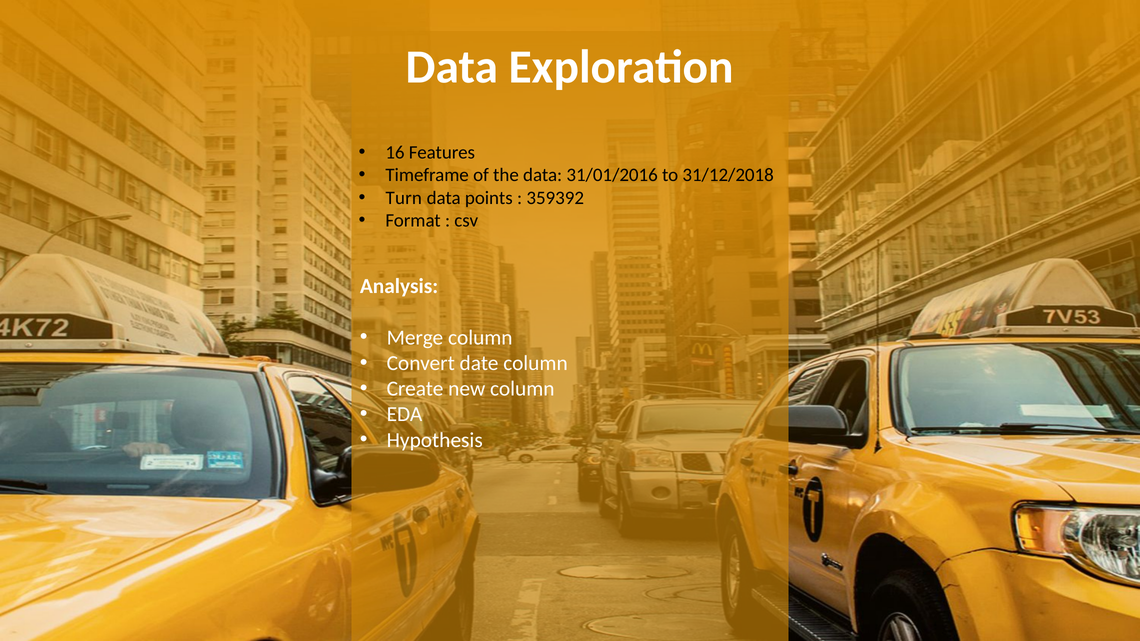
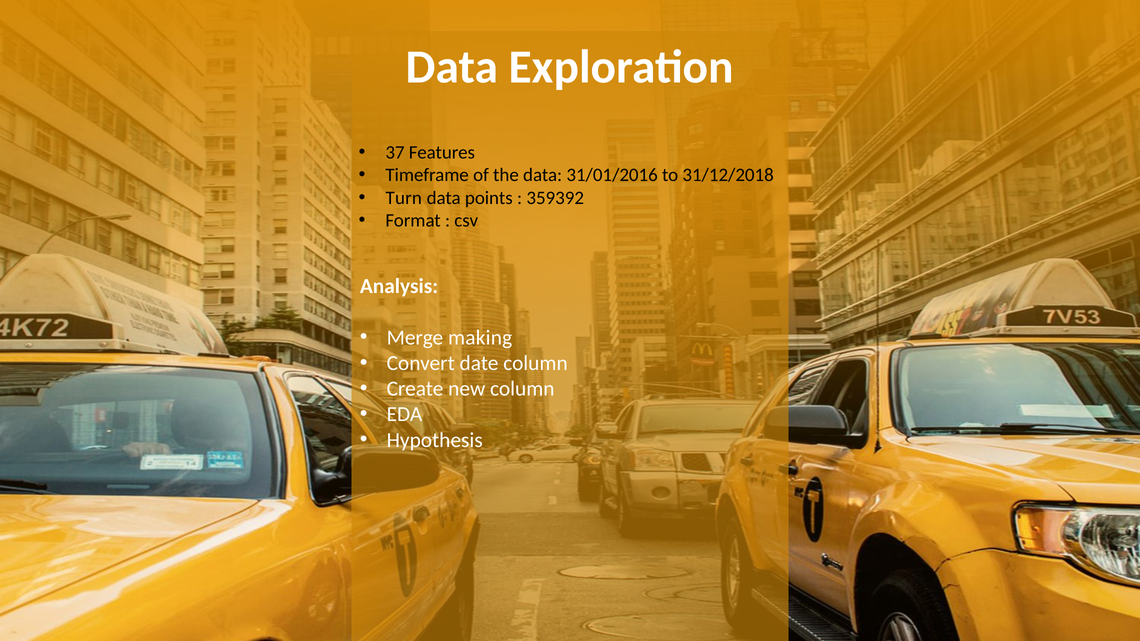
16: 16 -> 37
Merge column: column -> making
